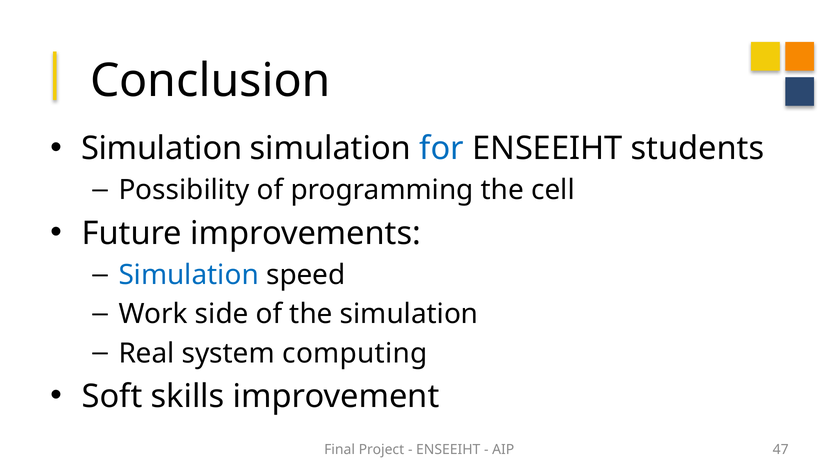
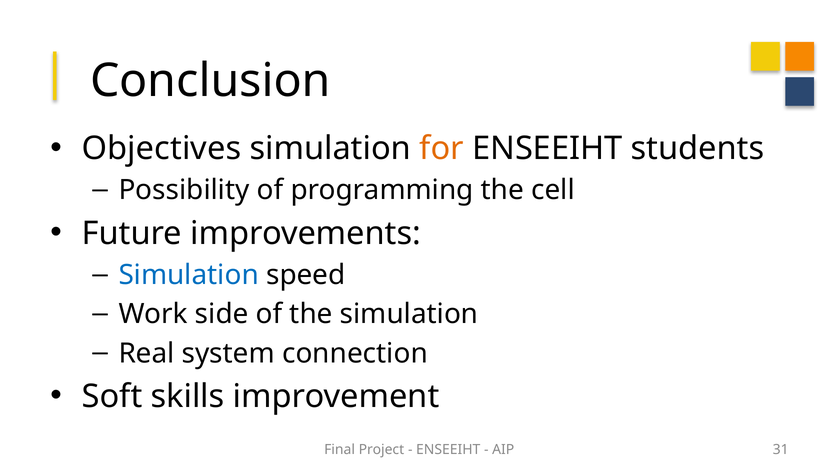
Simulation at (162, 149): Simulation -> Objectives
for colour: blue -> orange
computing: computing -> connection
47: 47 -> 31
